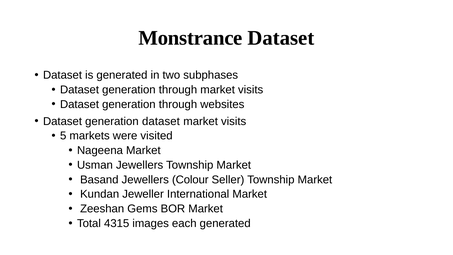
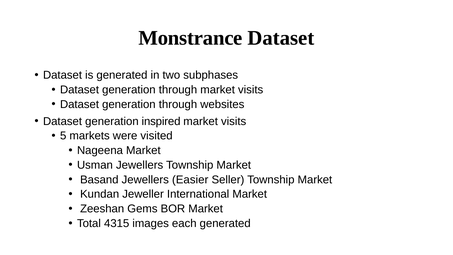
generation dataset: dataset -> inspired
Colour: Colour -> Easier
